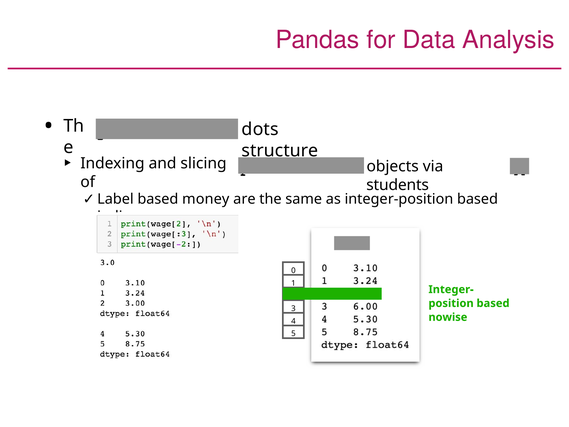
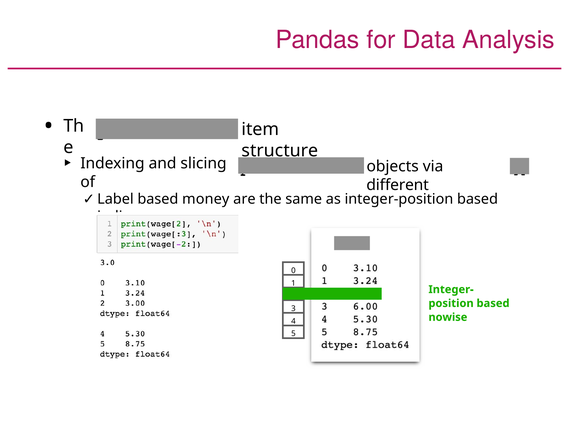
dots: dots -> item
students: students -> diﬀerent
